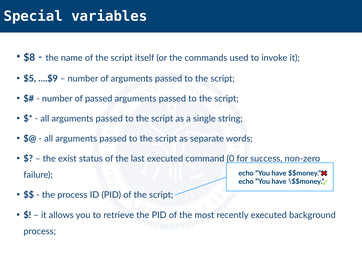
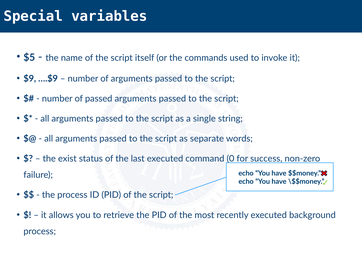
$8: $8 -> $5
$5: $5 -> $9
